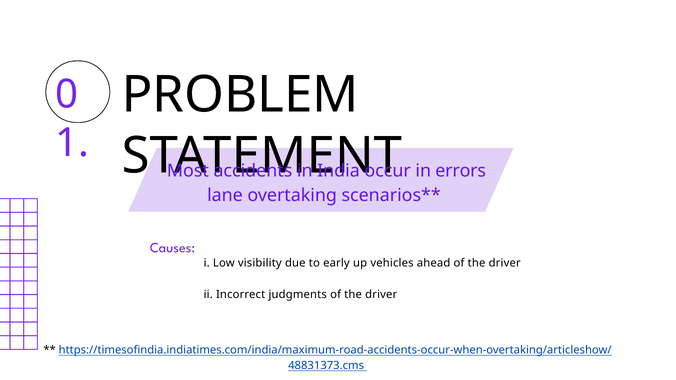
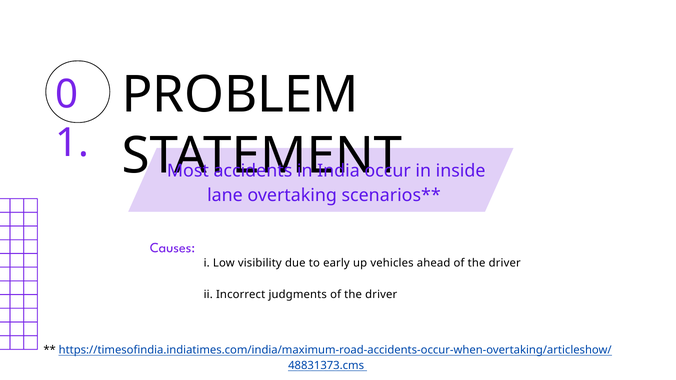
errors: errors -> inside
